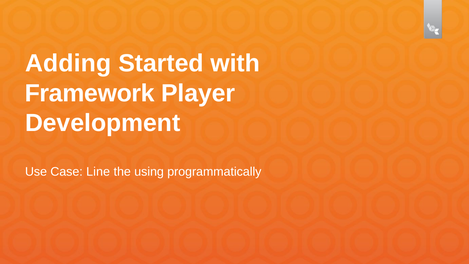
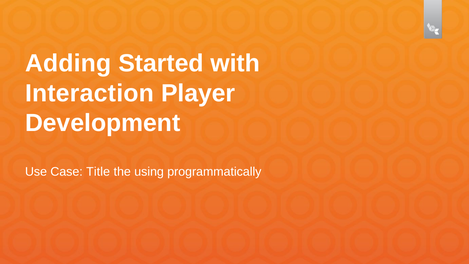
Framework: Framework -> Interaction
Line: Line -> Title
